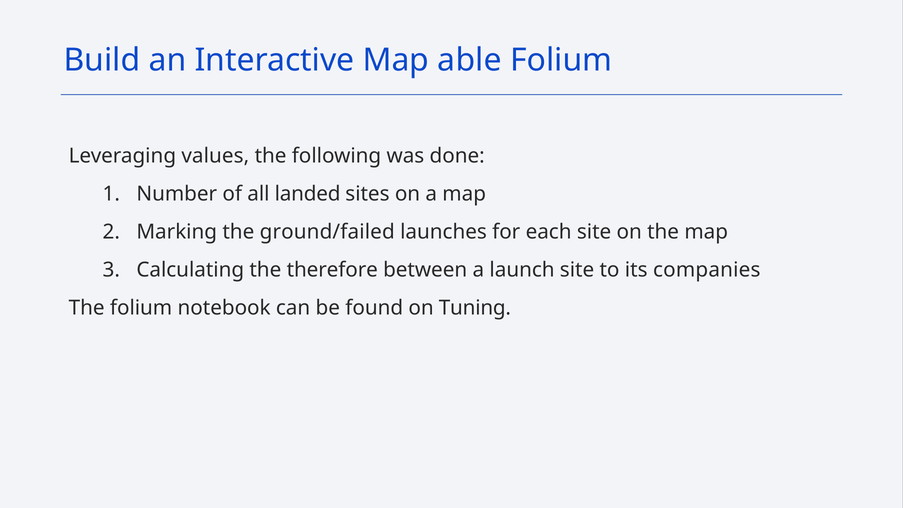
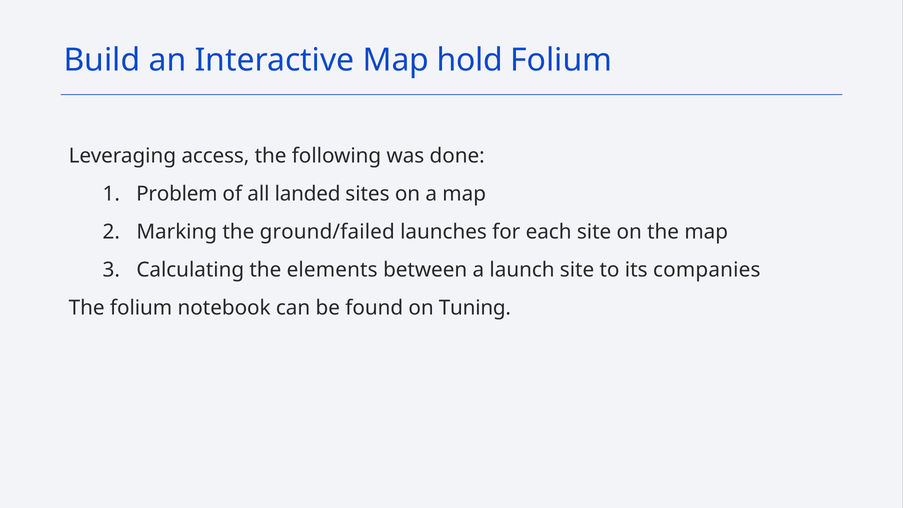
able: able -> hold
values: values -> access
Number: Number -> Problem
therefore: therefore -> elements
